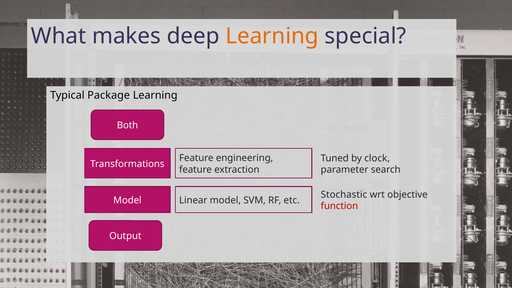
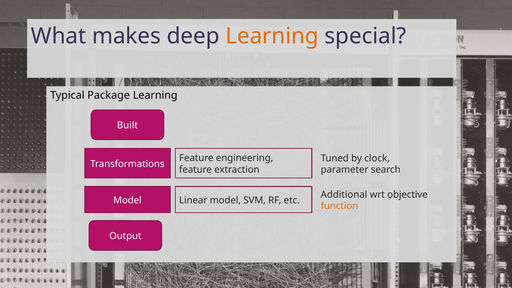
Both: Both -> Built
Stochastic: Stochastic -> Additional
function colour: red -> orange
